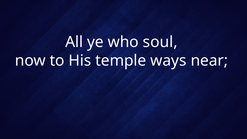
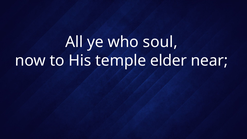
ways: ways -> elder
